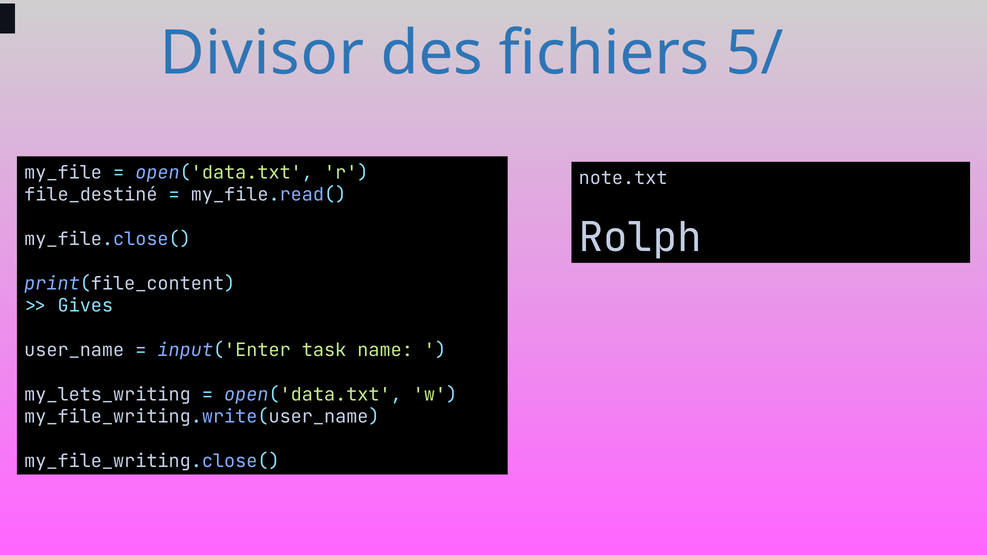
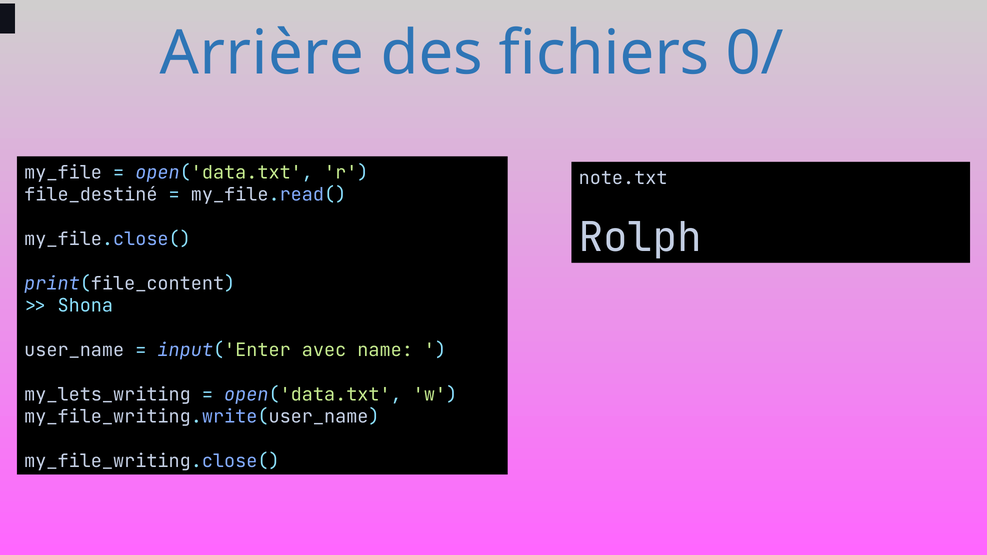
Divisor: Divisor -> Arrière
5/: 5/ -> 0/
Gives: Gives -> Shona
task: task -> avec
